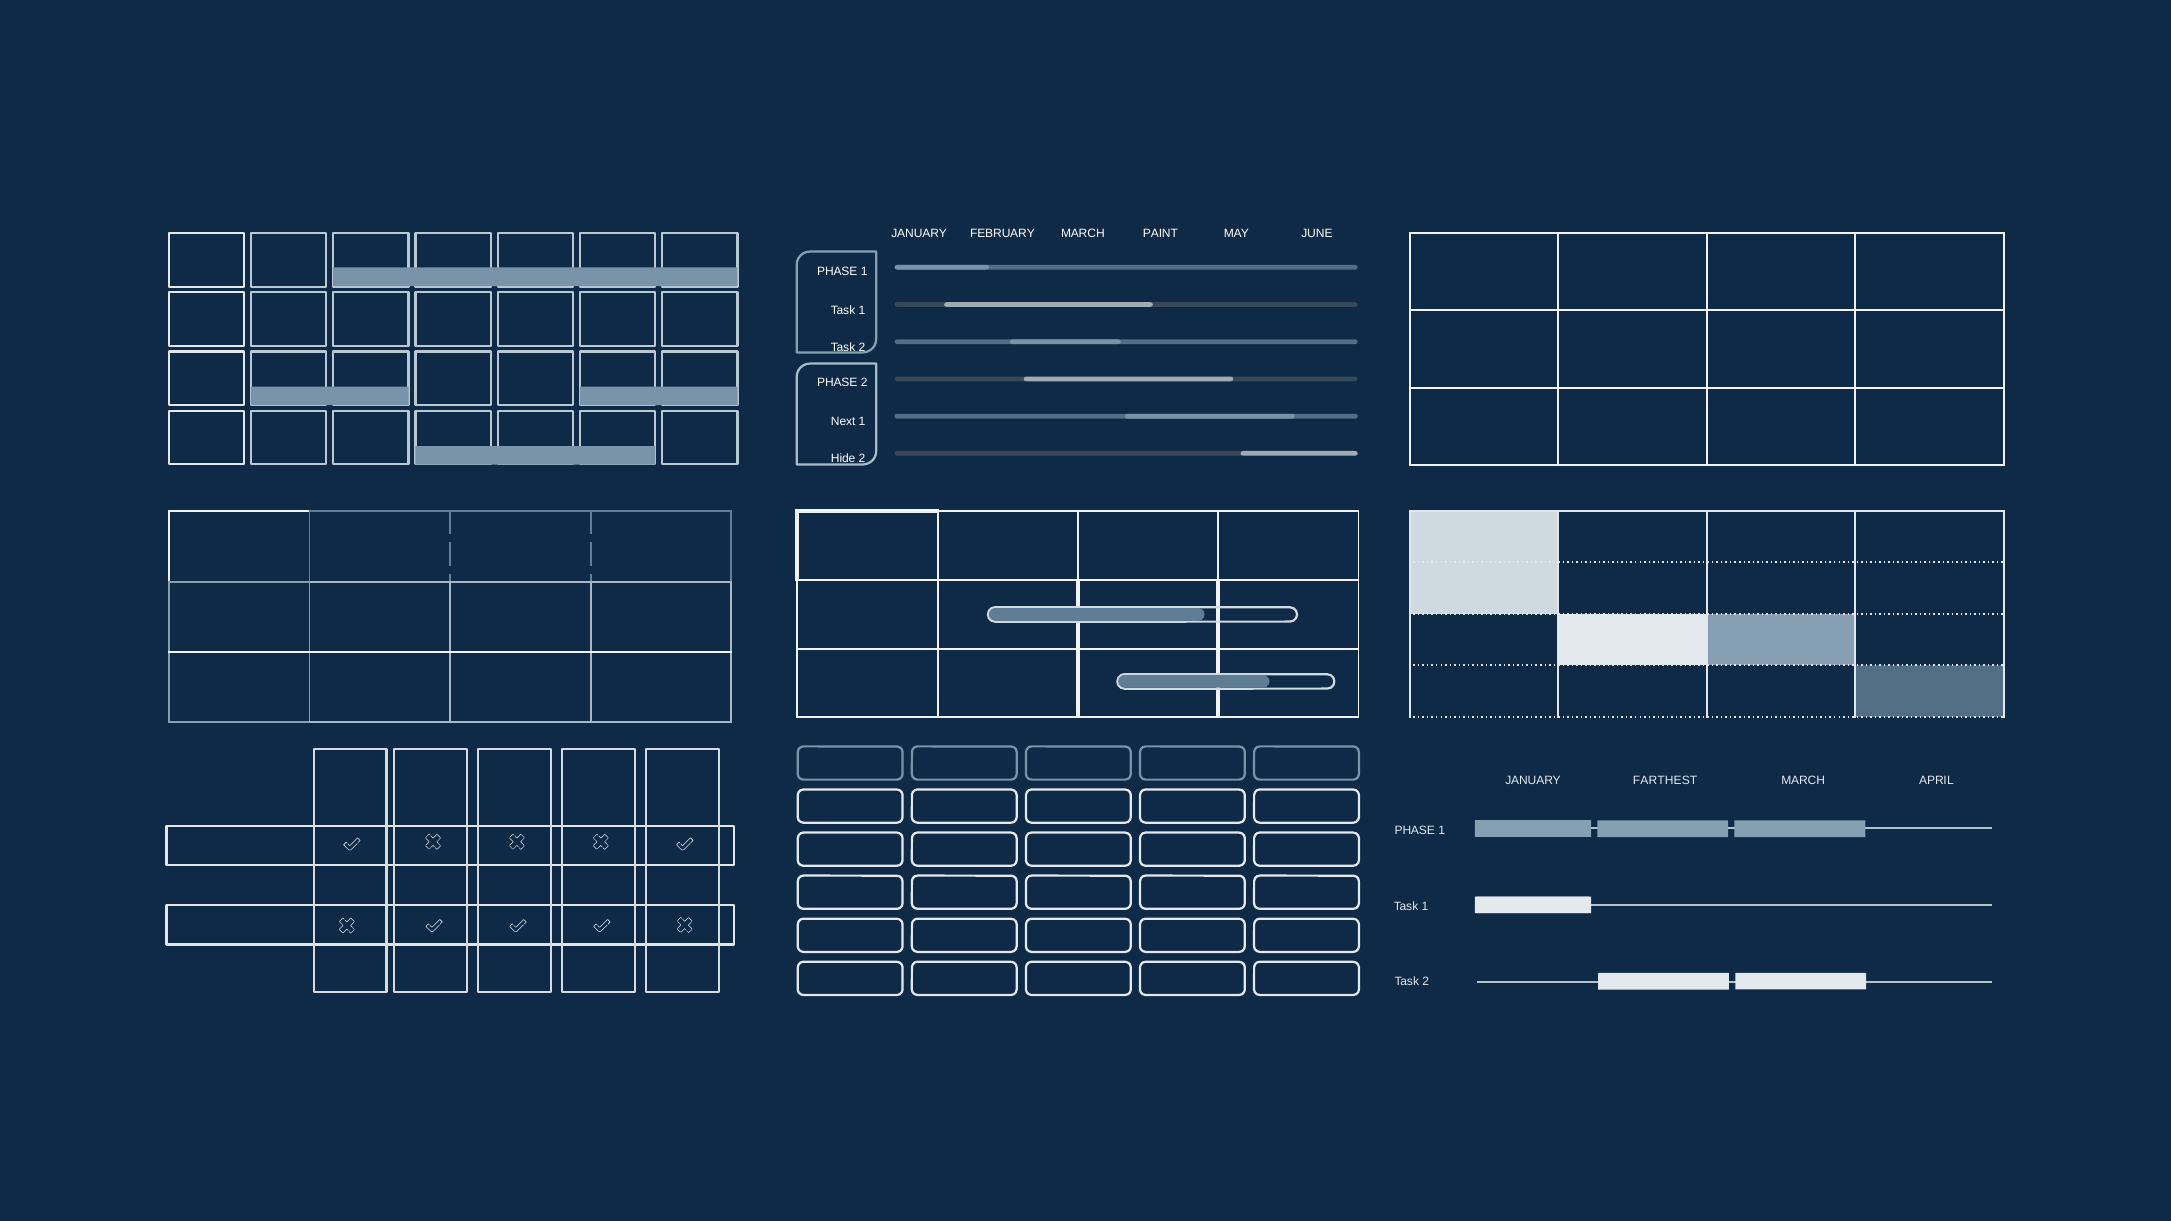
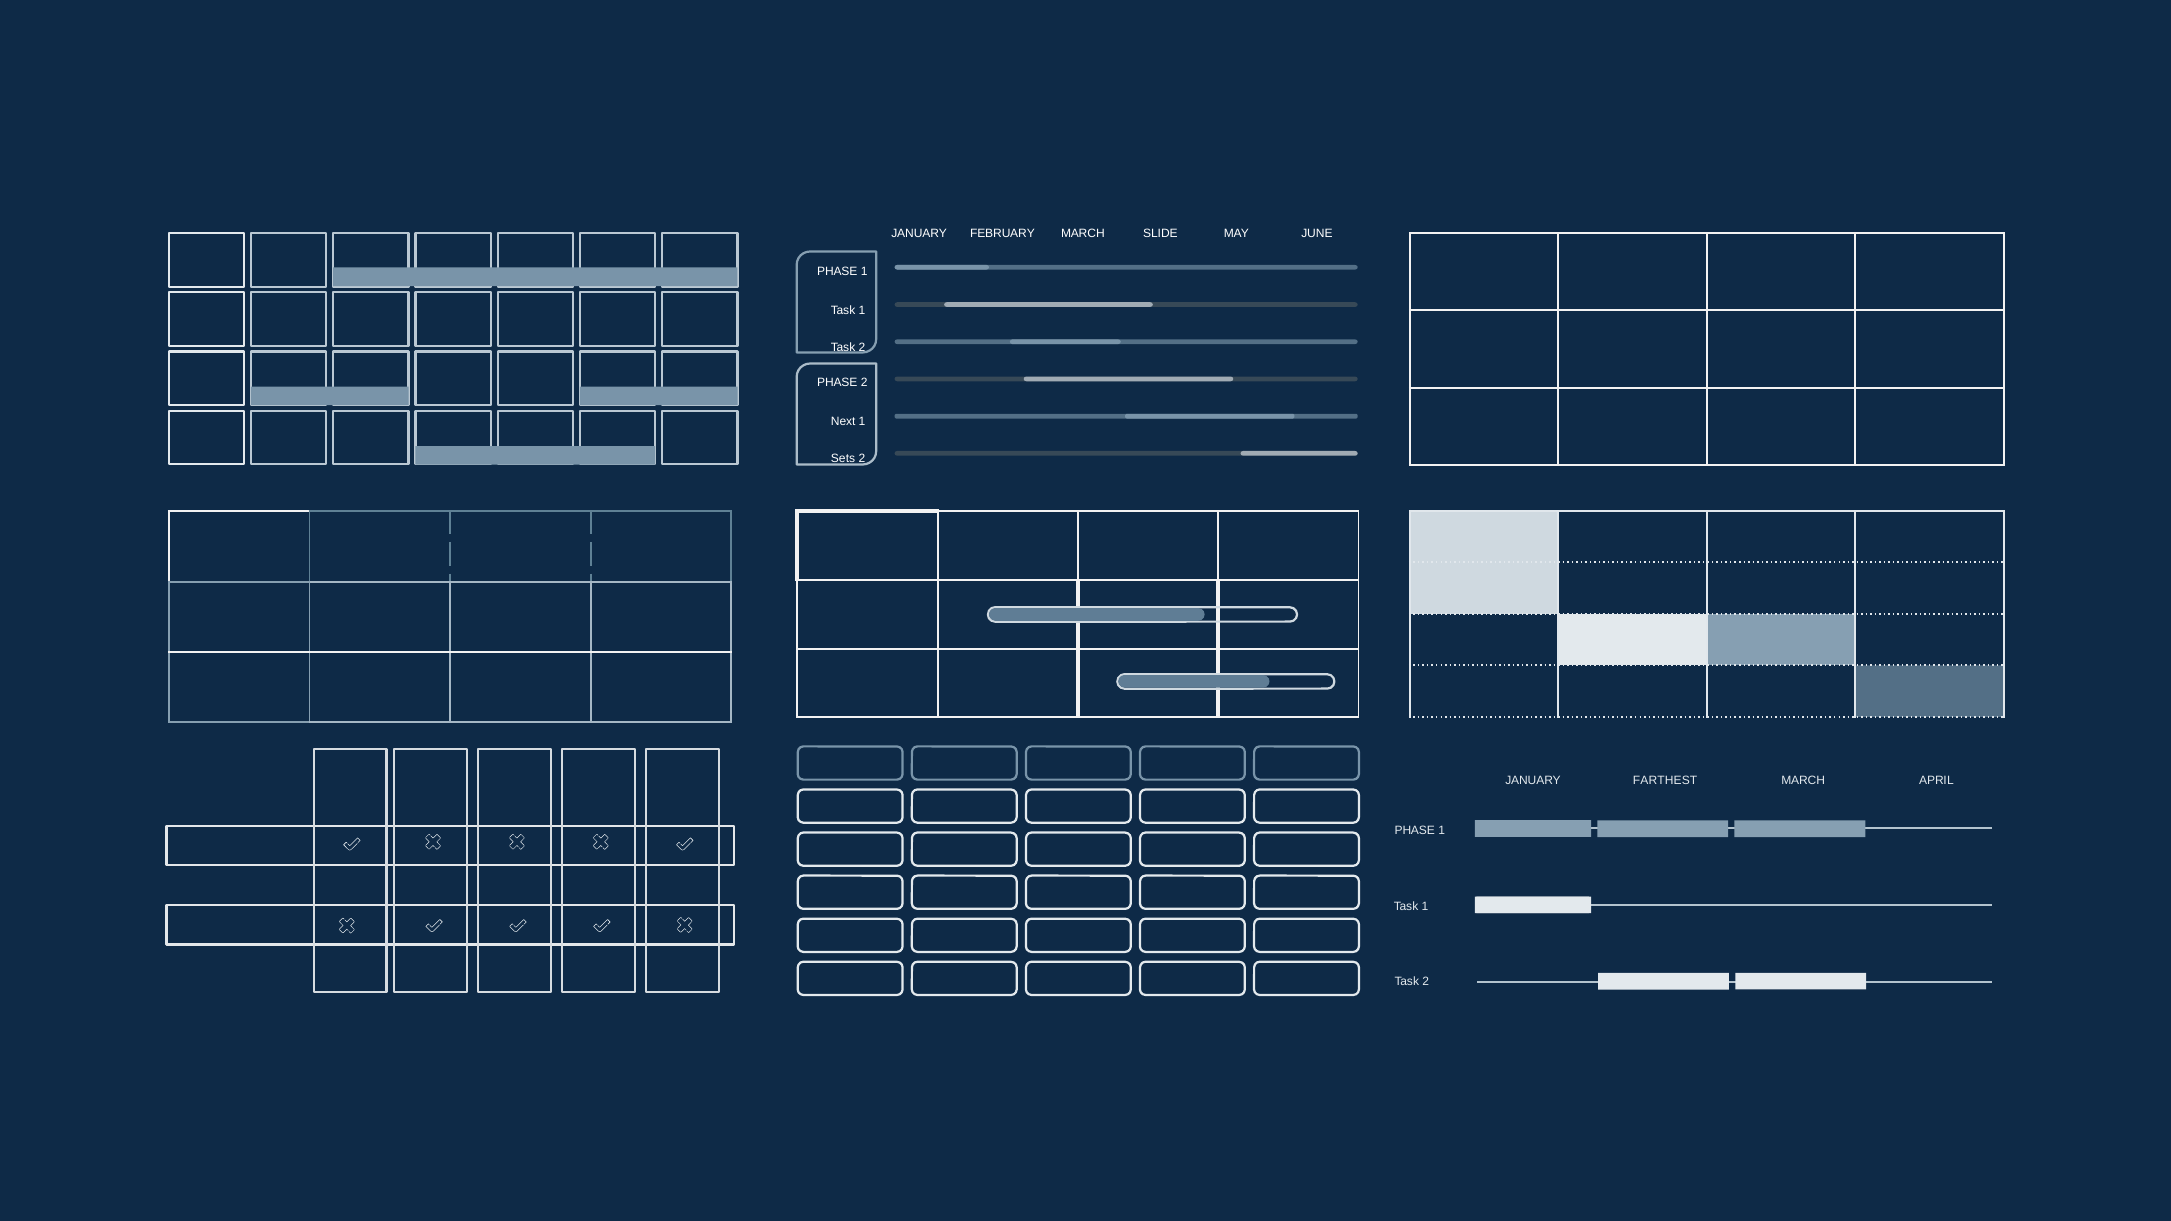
PAINT: PAINT -> SLIDE
Hide: Hide -> Sets
